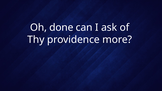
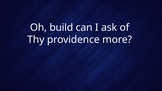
done: done -> build
